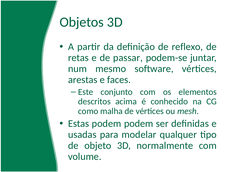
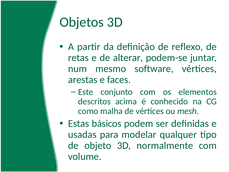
passar: passar -> alterar
Estas podem: podem -> básicos
